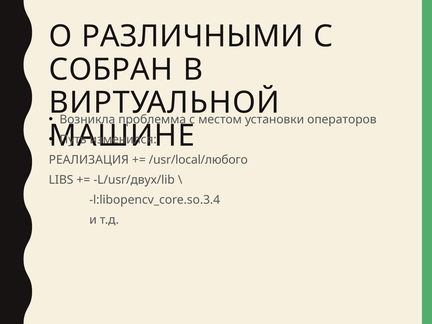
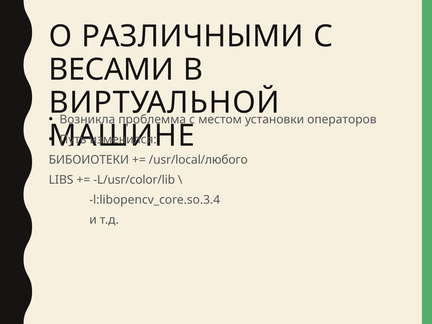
СОБРАН: СОБРАН -> ВЕСАМИ
РЕАЛИЗАЦИЯ: РЕАЛИЗАЦИЯ -> БИБОИОТЕКИ
L/usr/двух/lib: L/usr/двух/lib -> L/usr/color/lib
